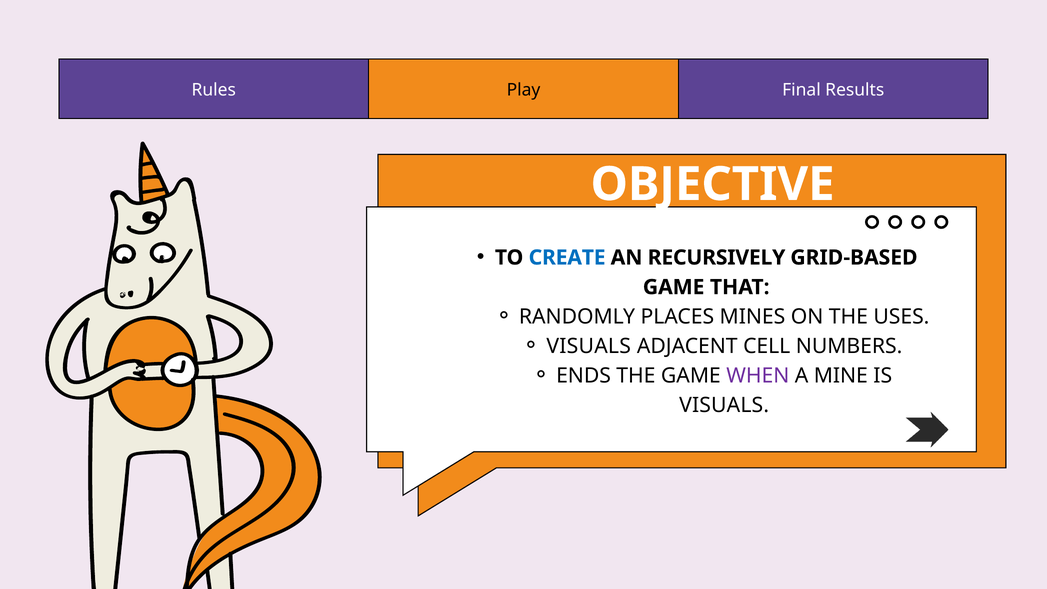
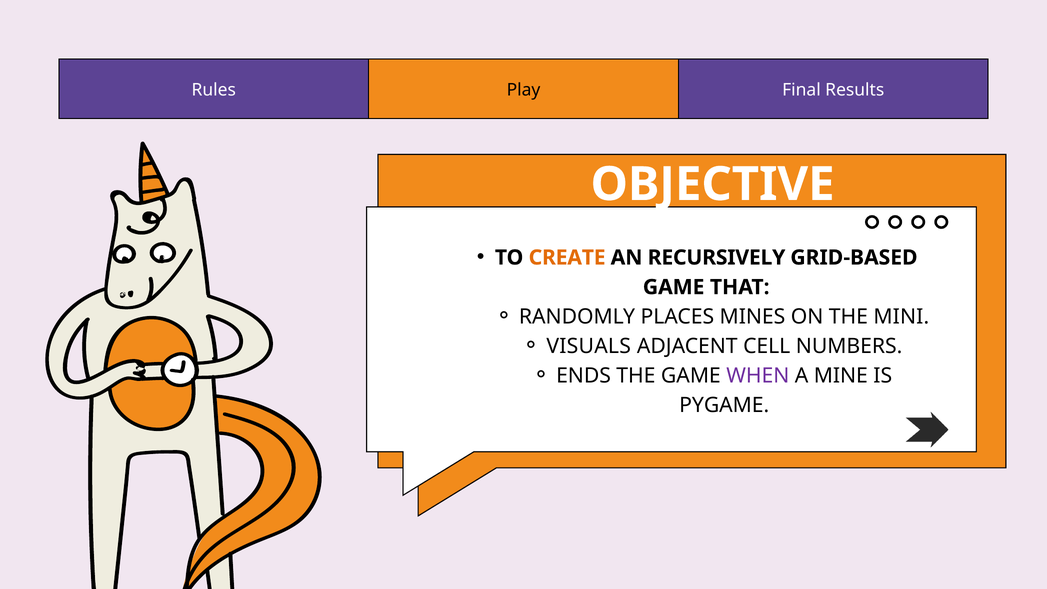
CREATE colour: blue -> orange
USES: USES -> MINI
VISUALS at (724, 405): VISUALS -> PYGAME
